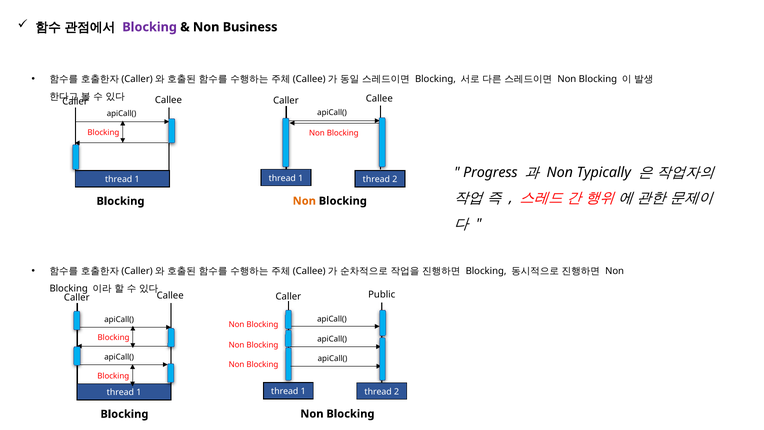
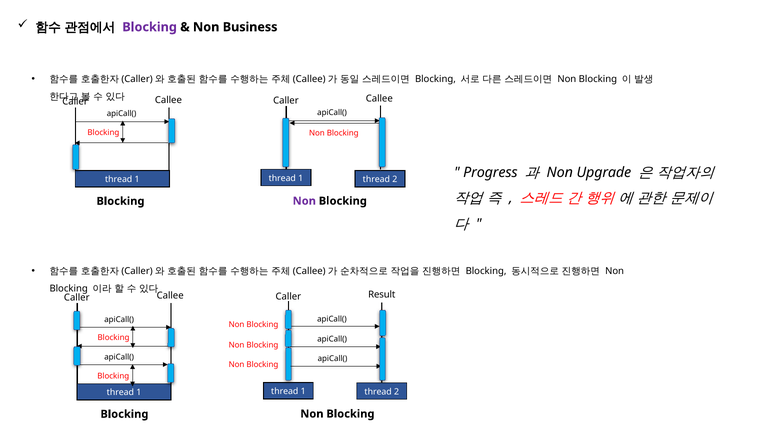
Typically: Typically -> Upgrade
Non at (304, 201) colour: orange -> purple
Public: Public -> Result
